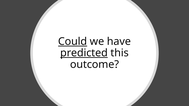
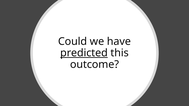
Could underline: present -> none
